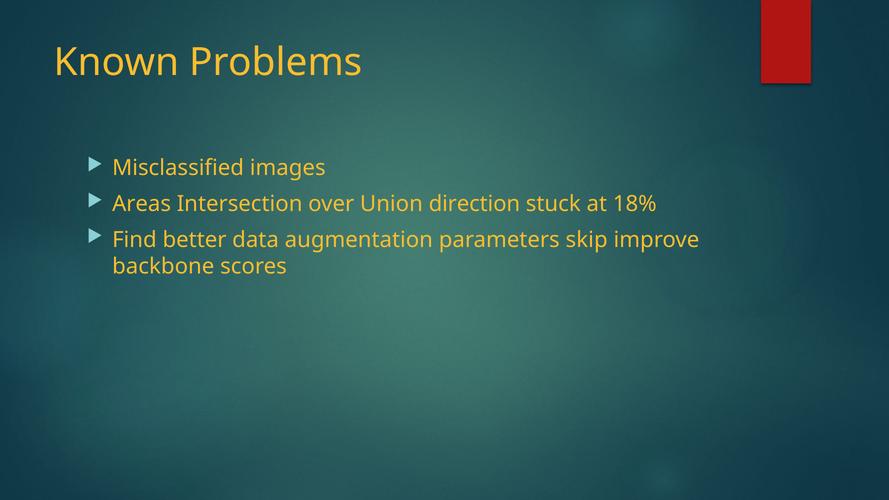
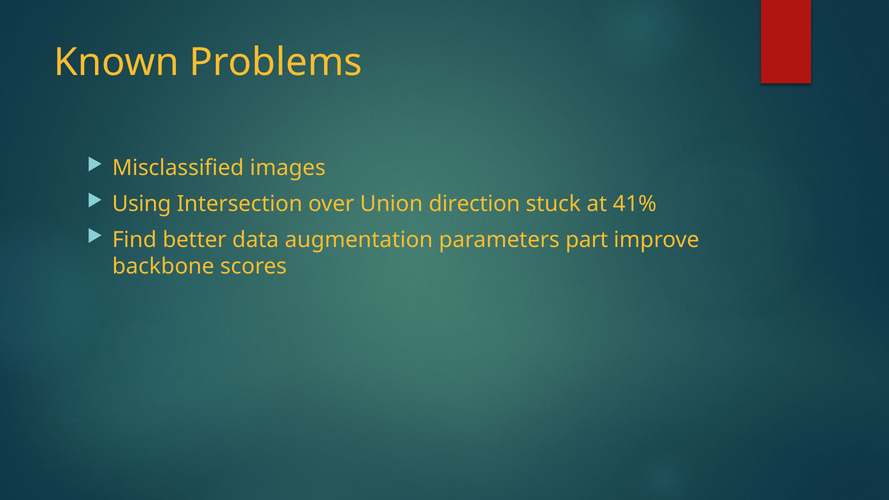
Areas: Areas -> Using
18%: 18% -> 41%
skip: skip -> part
